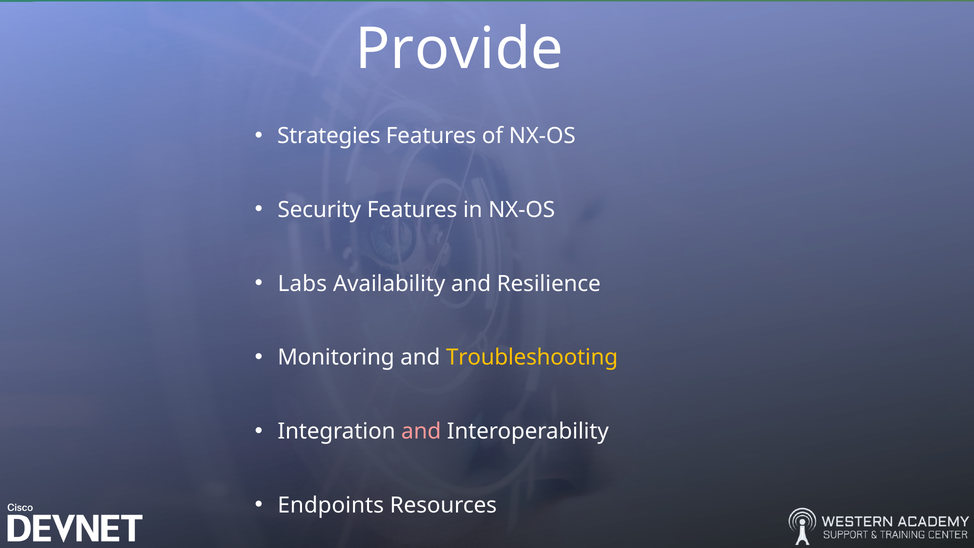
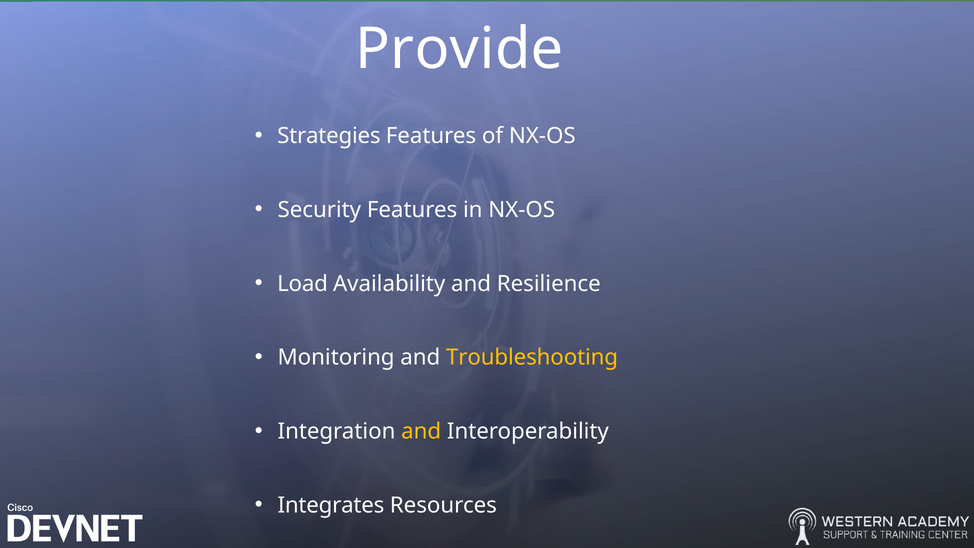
Labs: Labs -> Load
and at (421, 431) colour: pink -> yellow
Endpoints: Endpoints -> Integrates
